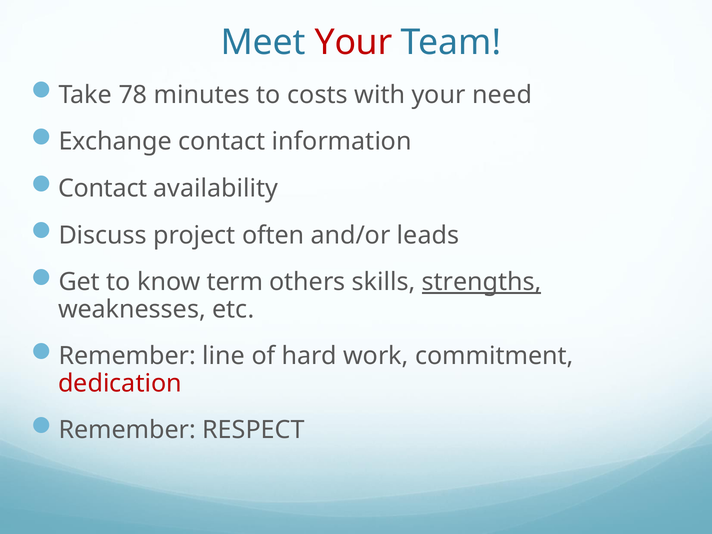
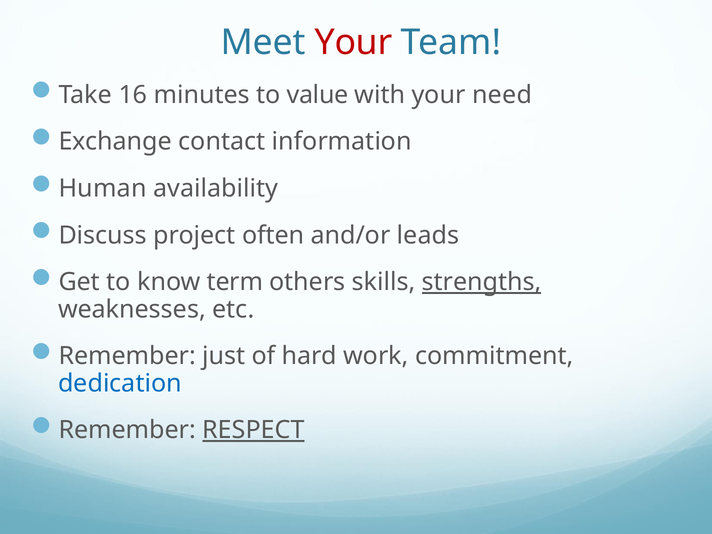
78: 78 -> 16
costs: costs -> value
Contact at (103, 188): Contact -> Human
line: line -> just
dedication colour: red -> blue
RESPECT underline: none -> present
